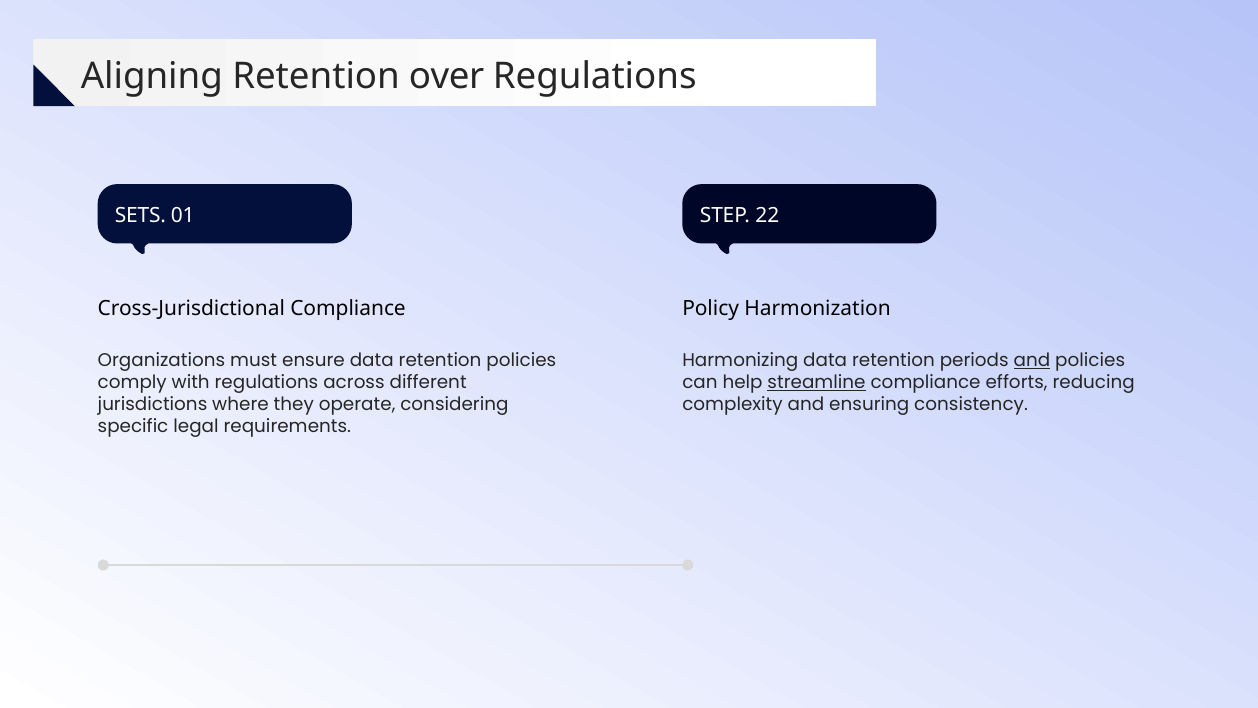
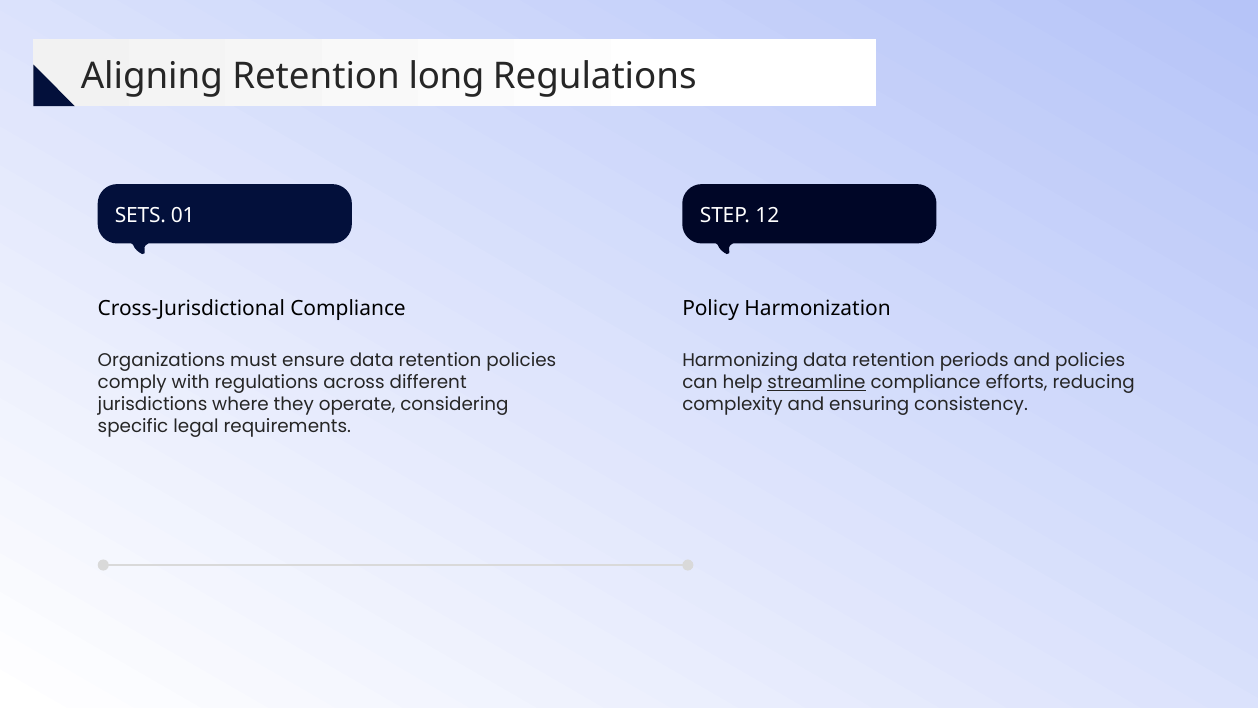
over: over -> long
22: 22 -> 12
and at (1032, 360) underline: present -> none
